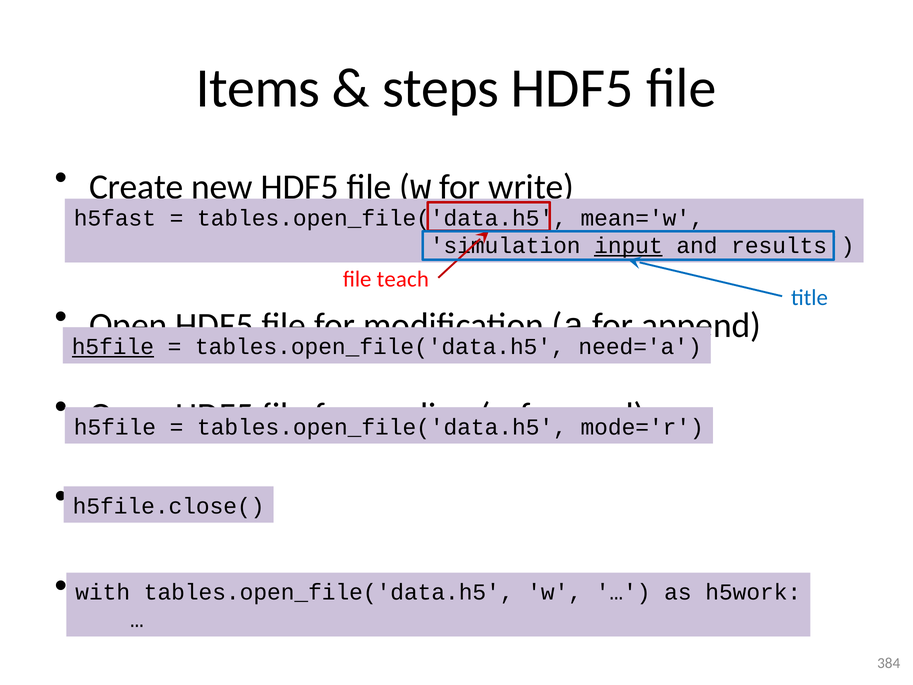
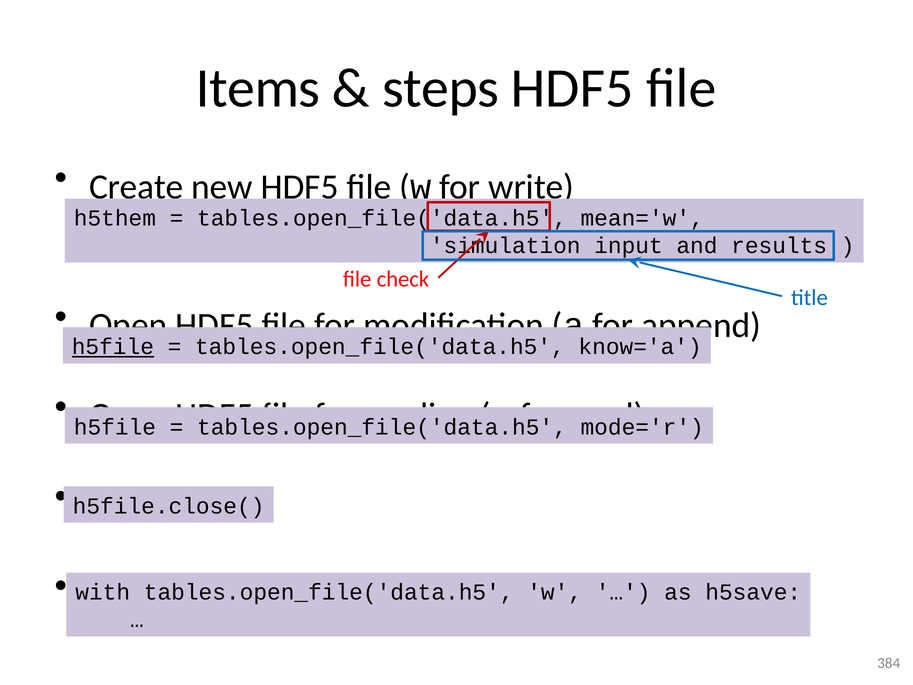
h5fast: h5fast -> h5them
input underline: present -> none
teach: teach -> check
need='a: need='a -> know='a
h5work: h5work -> h5save
